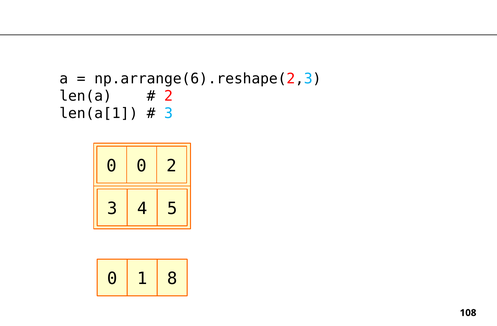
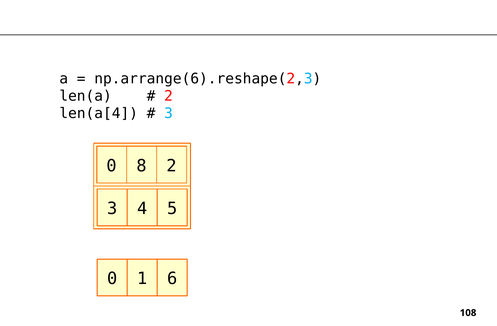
len(a[1: len(a[1 -> len(a[4
0 0: 0 -> 8
8: 8 -> 6
